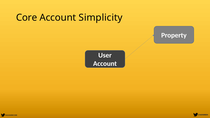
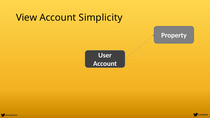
Core: Core -> View
